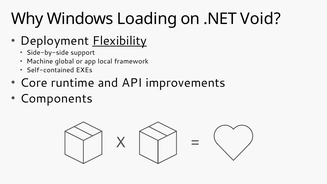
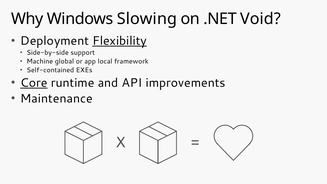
Loading: Loading -> Slowing
Core underline: none -> present
Components: Components -> Maintenance
